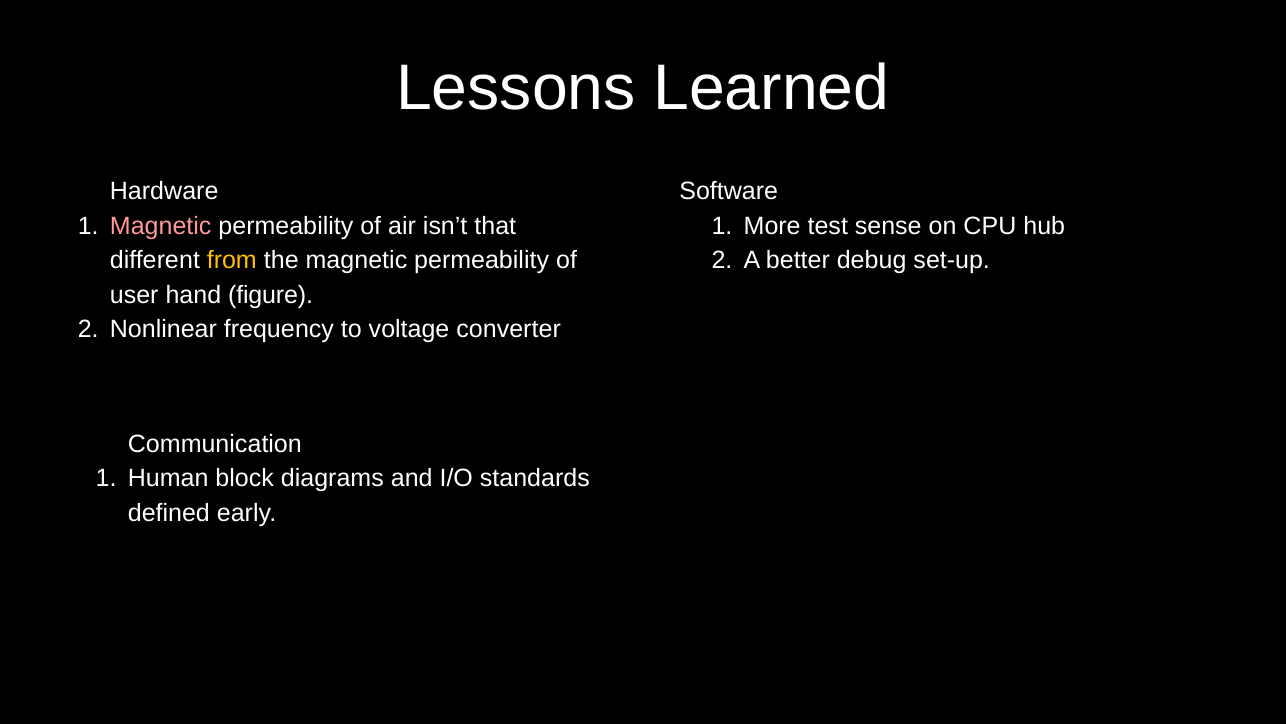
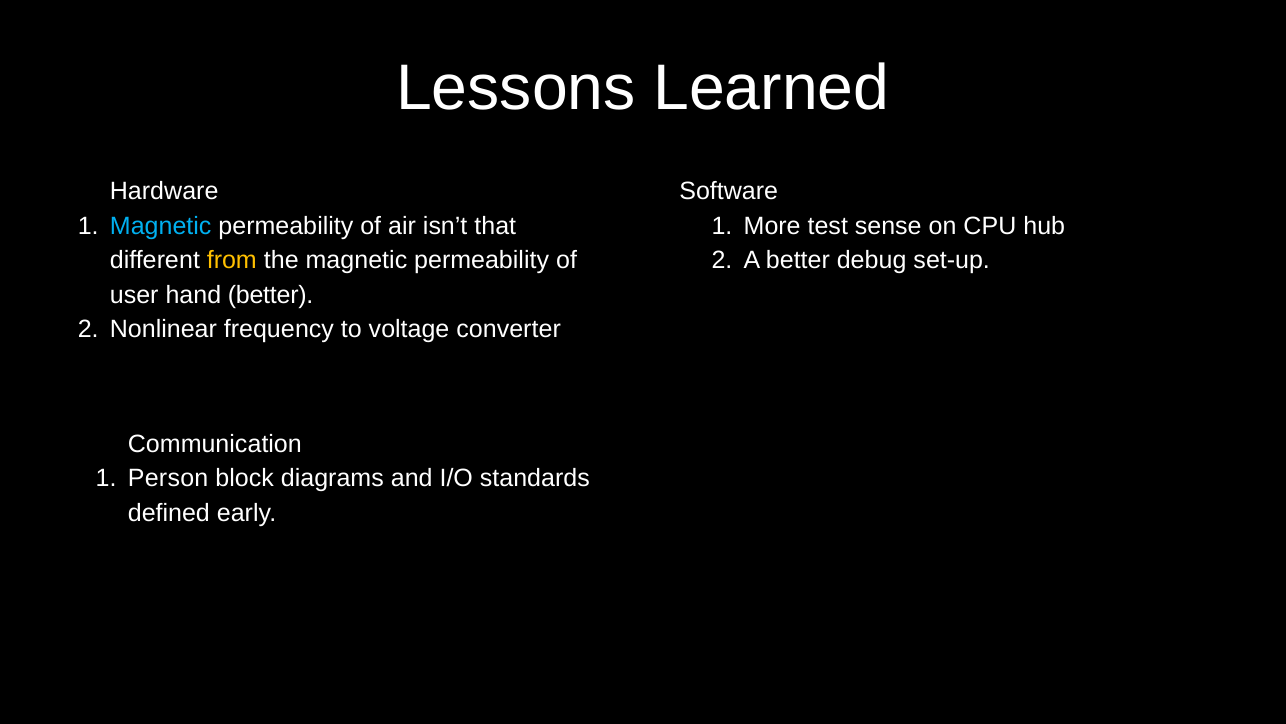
Magnetic at (161, 226) colour: pink -> light blue
hand figure: figure -> better
Human: Human -> Person
